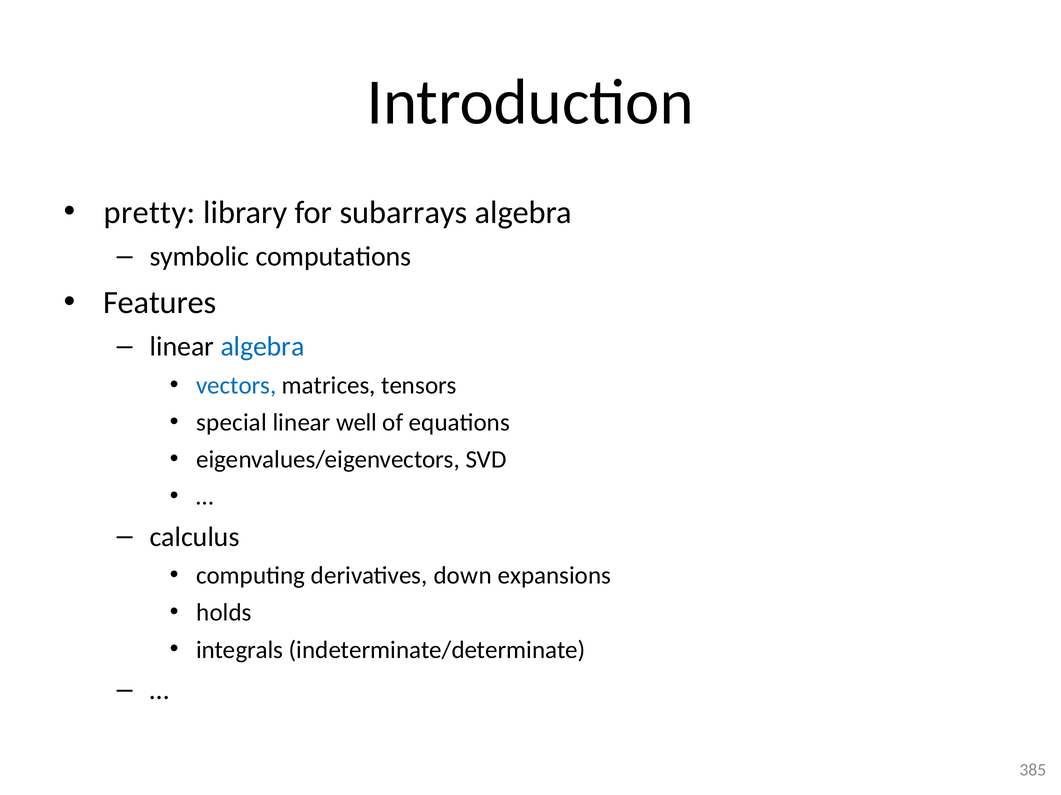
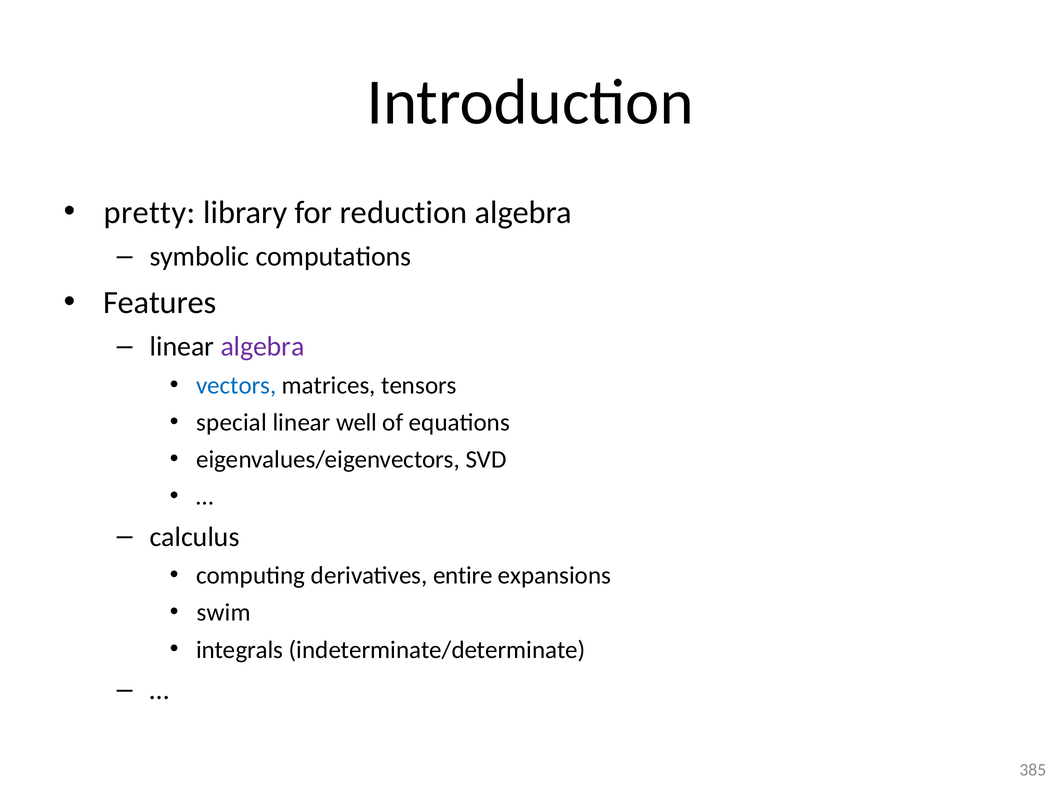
subarrays: subarrays -> reduction
algebra at (263, 347) colour: blue -> purple
down: down -> entire
holds: holds -> swim
